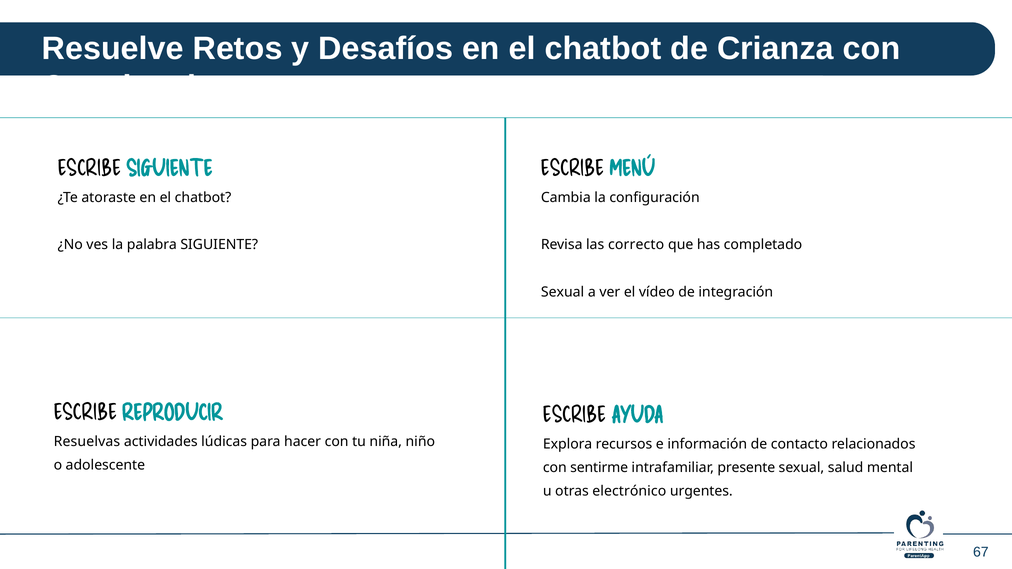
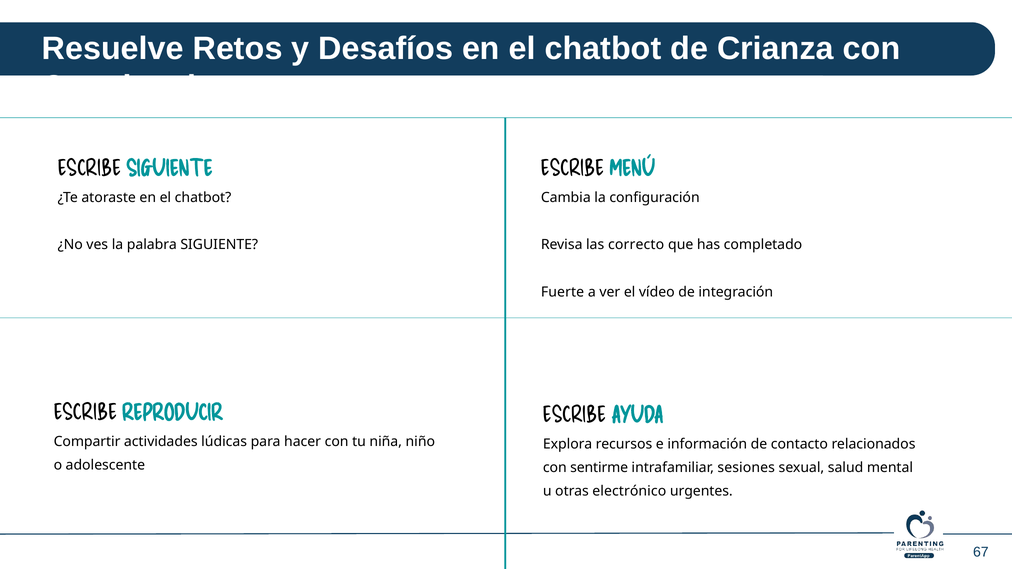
Sexual at (563, 292): Sexual -> Fuerte
Resuelvas: Resuelvas -> Compartir
presente: presente -> sesiones
